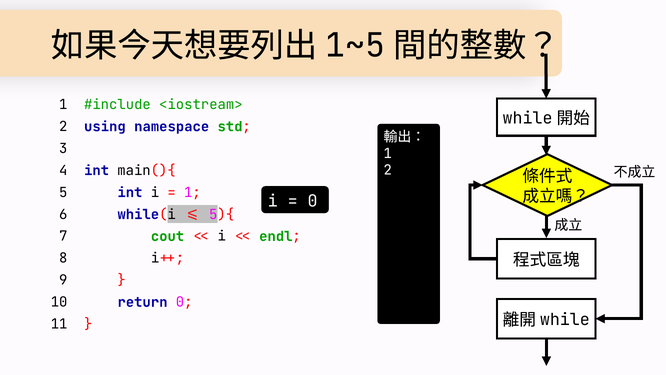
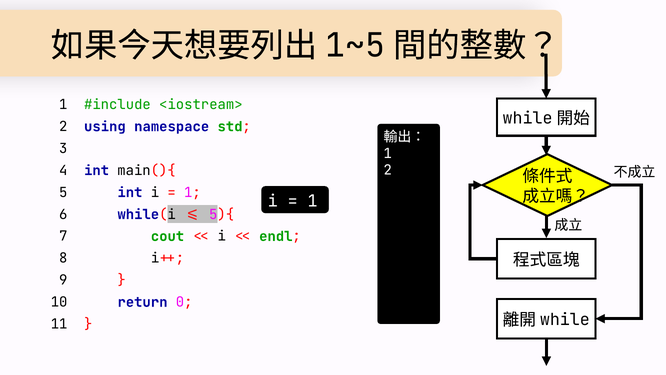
0 at (313, 201): 0 -> 1
